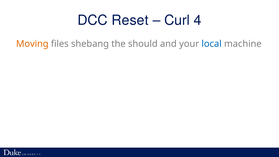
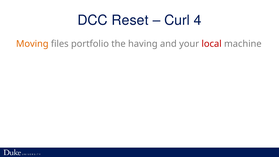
shebang: shebang -> portfolio
should: should -> having
local colour: blue -> red
